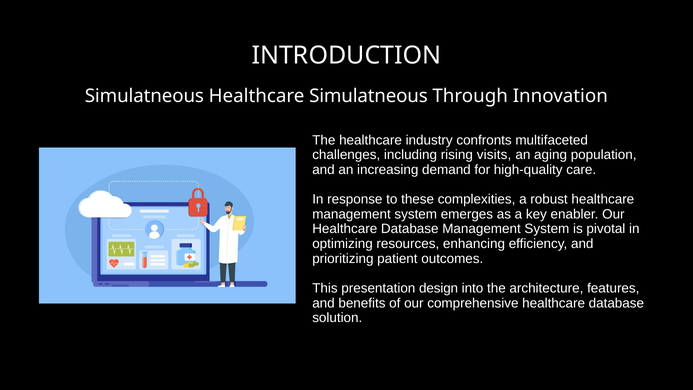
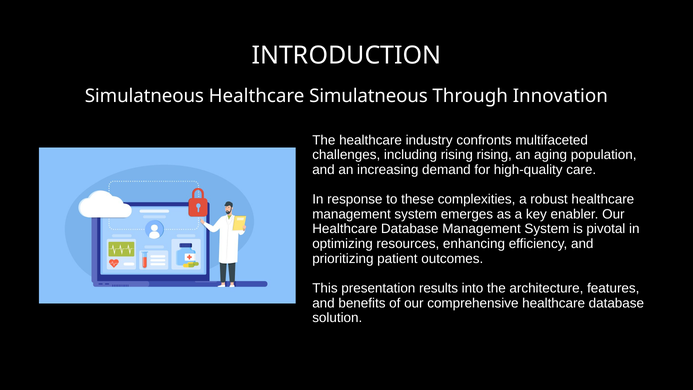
rising visits: visits -> rising
design: design -> results
